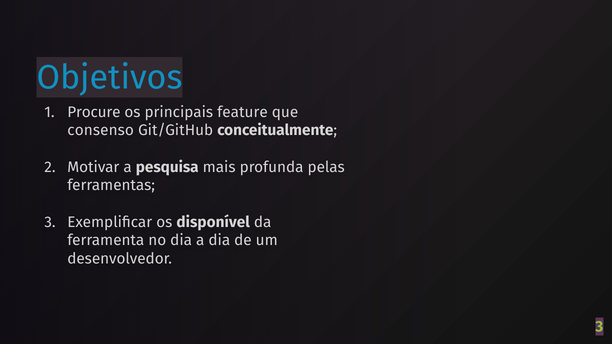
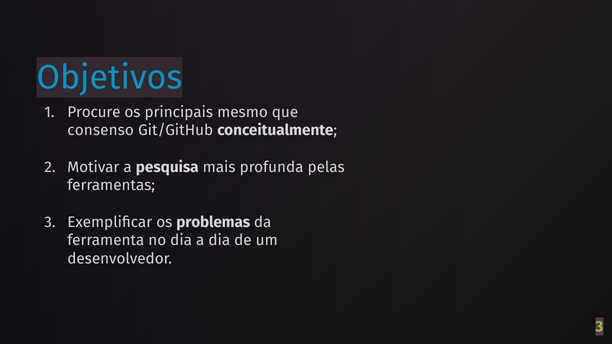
feature: feature -> mesmo
disponível: disponível -> problemas
